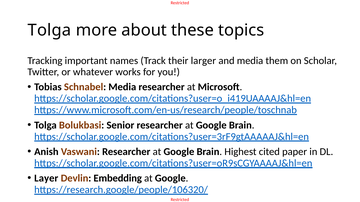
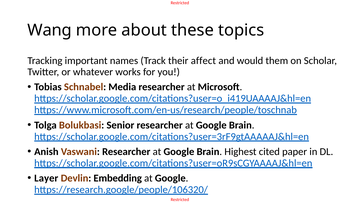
Tolga at (49, 30): Tolga -> Wang
larger: larger -> affect
and media: media -> would
